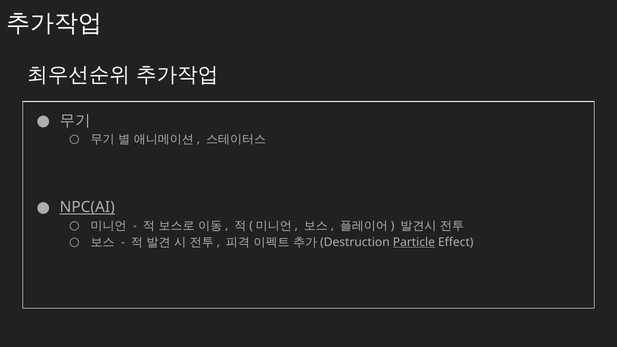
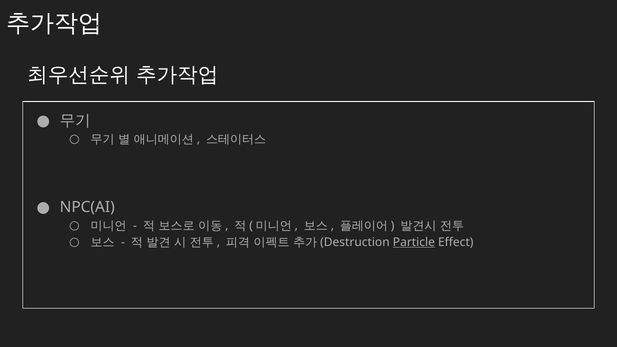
NPC(AI underline: present -> none
